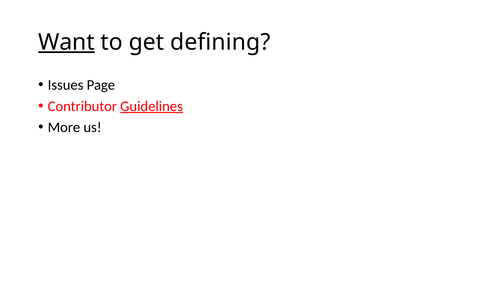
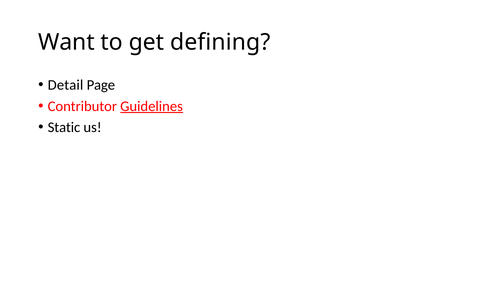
Want underline: present -> none
Issues: Issues -> Detail
More: More -> Static
